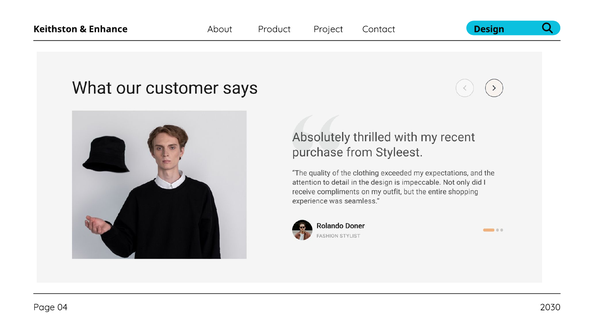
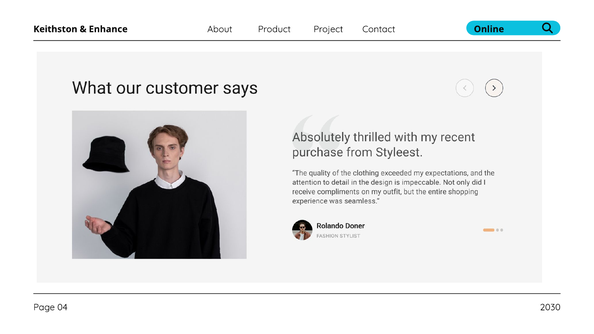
Design: Design -> Online
